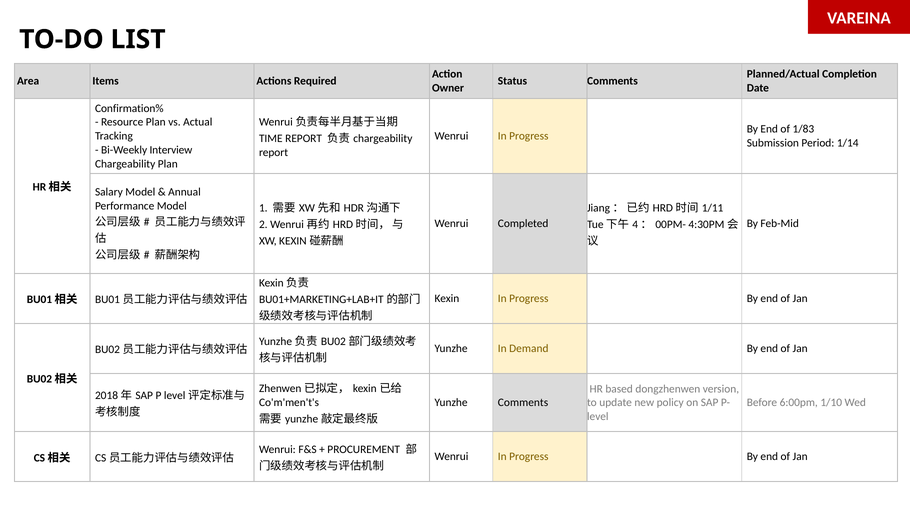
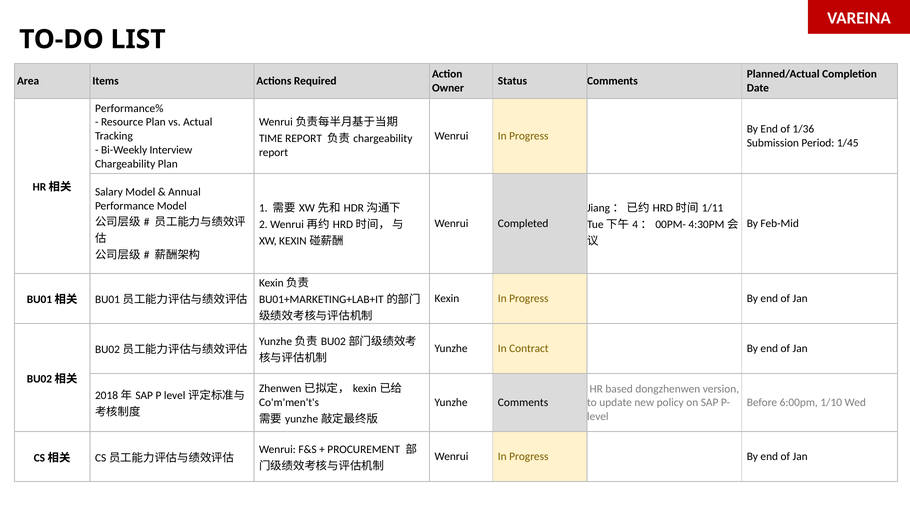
Confirmation%: Confirmation% -> Performance%
1/83: 1/83 -> 1/36
1/14: 1/14 -> 1/45
Demand: Demand -> Contract
